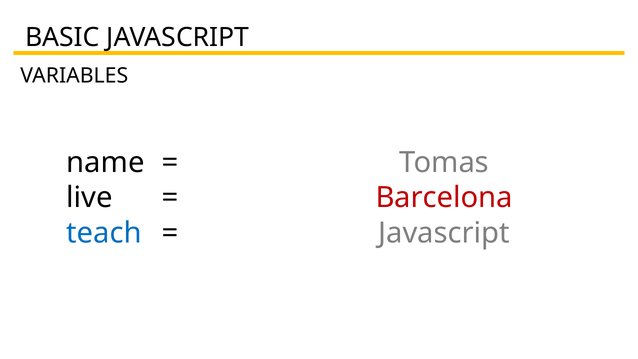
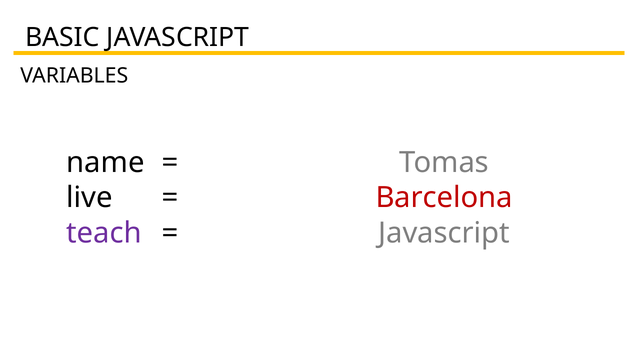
teach colour: blue -> purple
